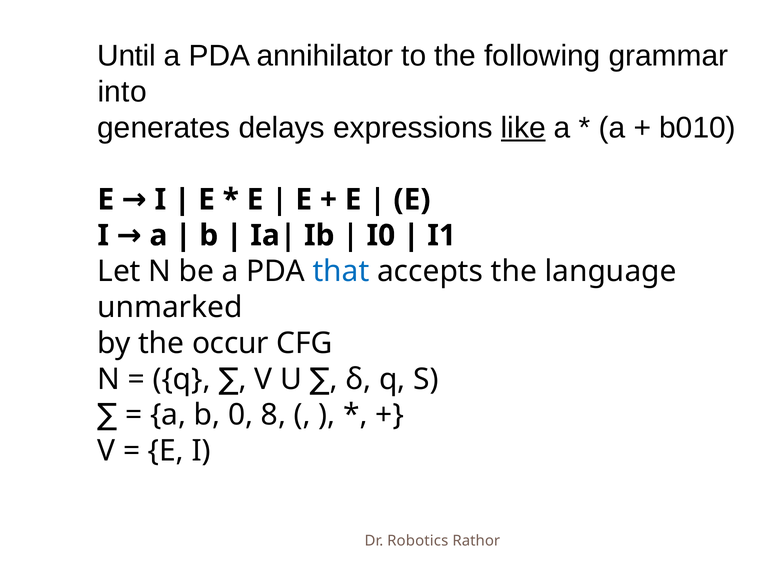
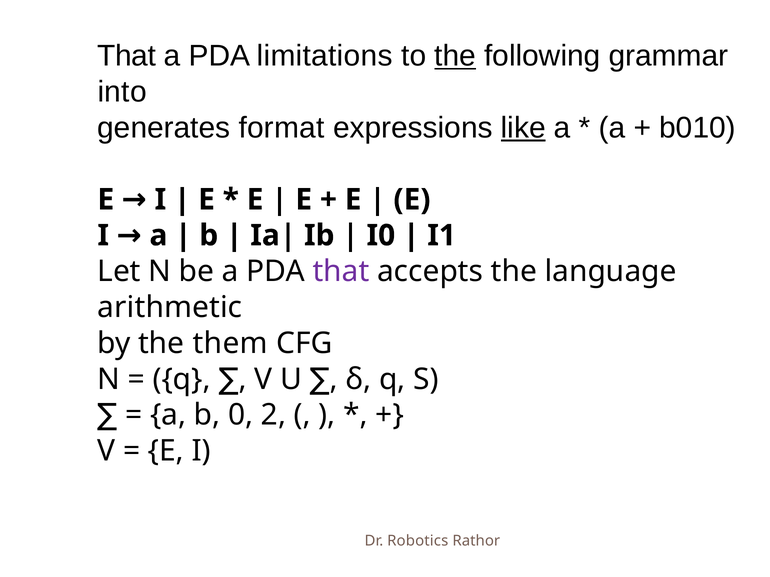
Until at (127, 56): Until -> That
annihilator: annihilator -> limitations
the at (455, 56) underline: none -> present
delays: delays -> format
that at (341, 272) colour: blue -> purple
unmarked: unmarked -> arithmetic
occur: occur -> them
8: 8 -> 2
